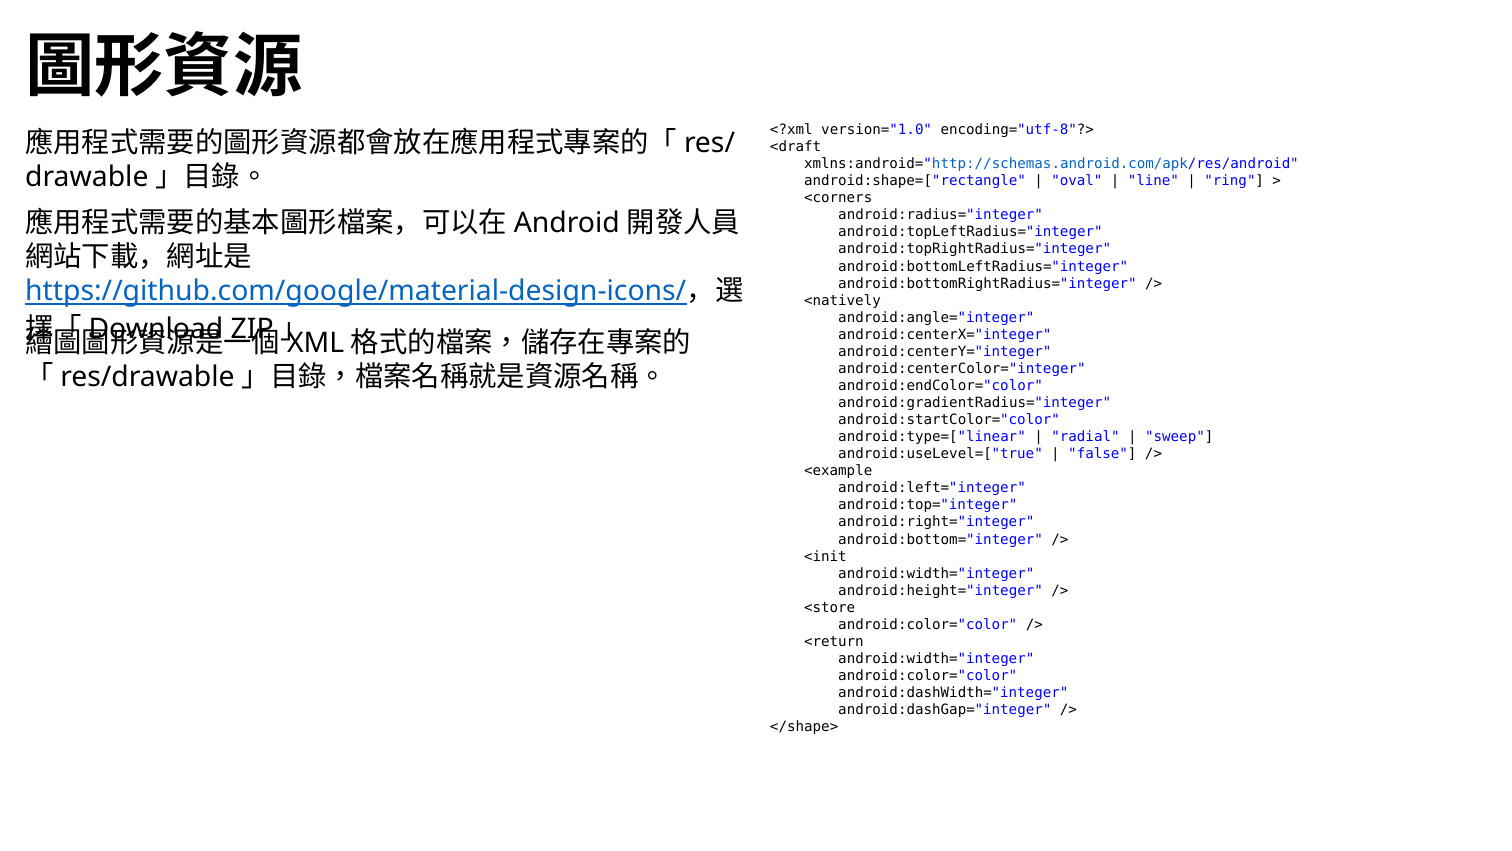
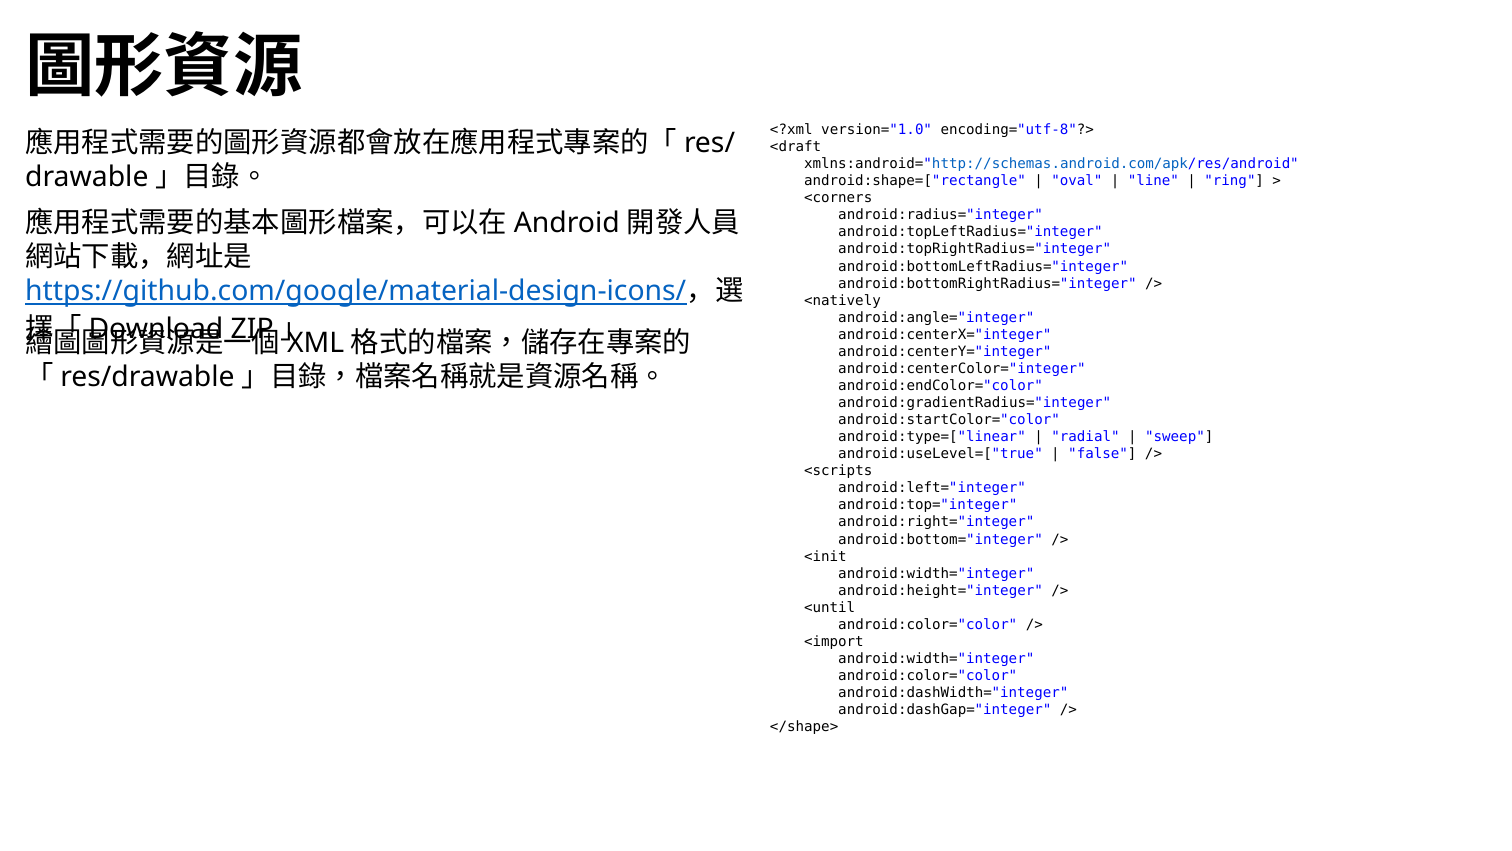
<example: <example -> <scripts
<store: <store -> <until
<return: <return -> <import
